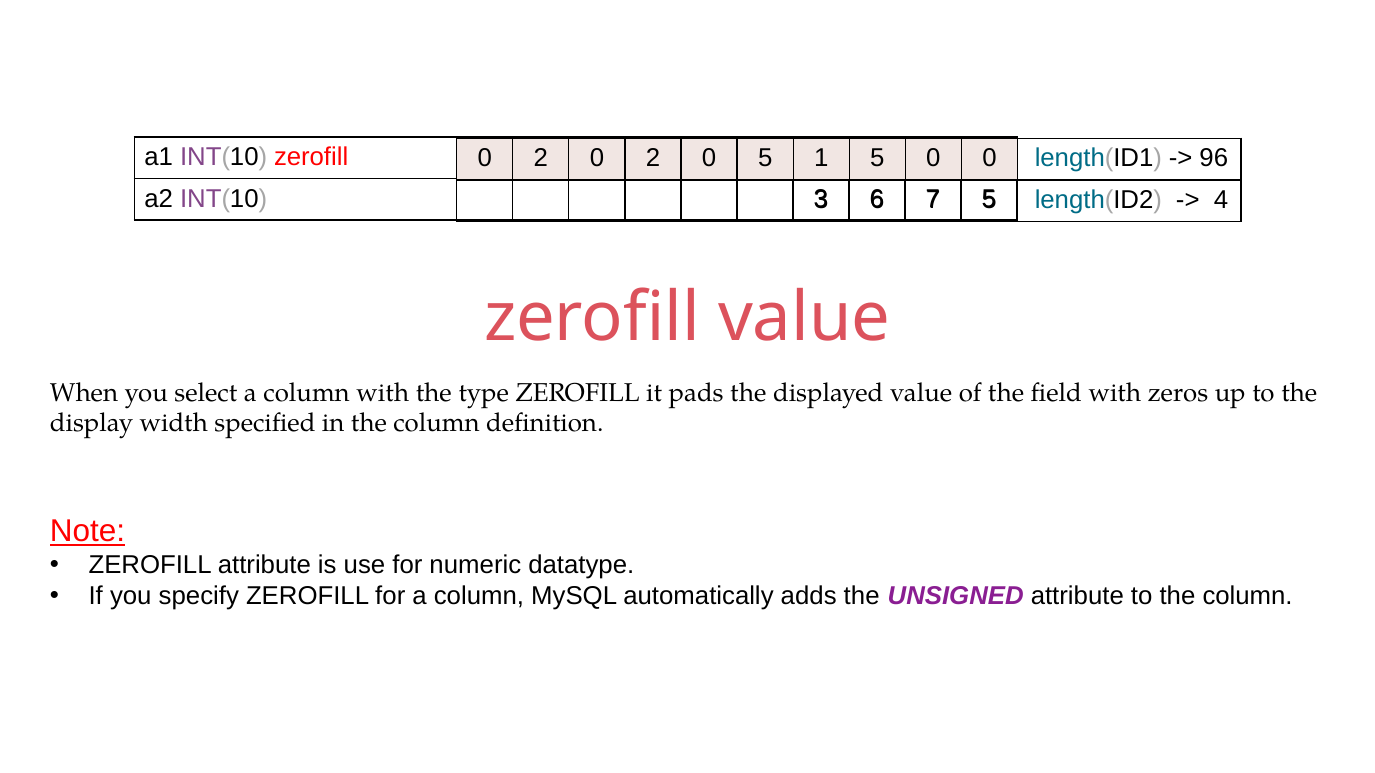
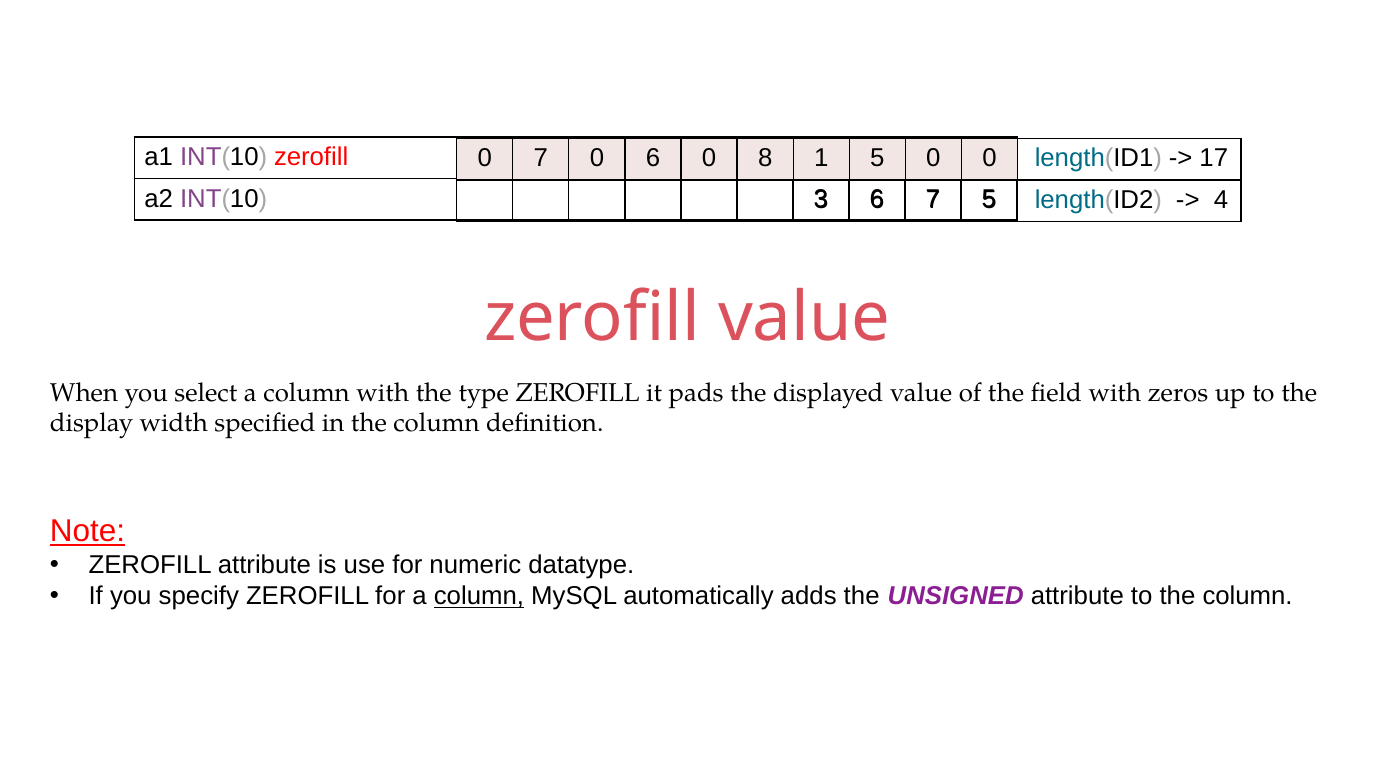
2 at (541, 158): 2 -> 7
2 at (653, 158): 2 -> 6
0 5: 5 -> 8
96: 96 -> 17
column at (479, 597) underline: none -> present
